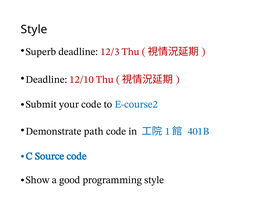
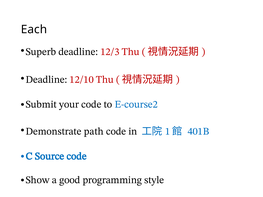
Style at (34, 29): Style -> Each
